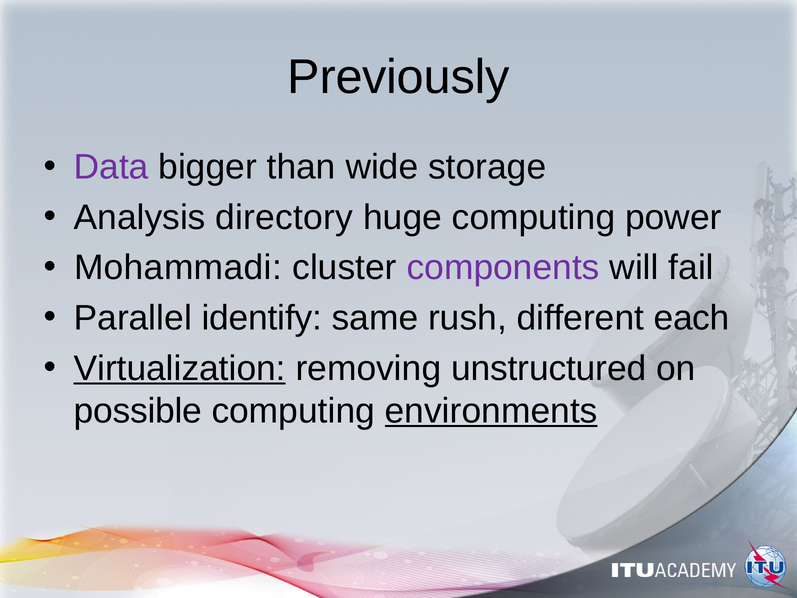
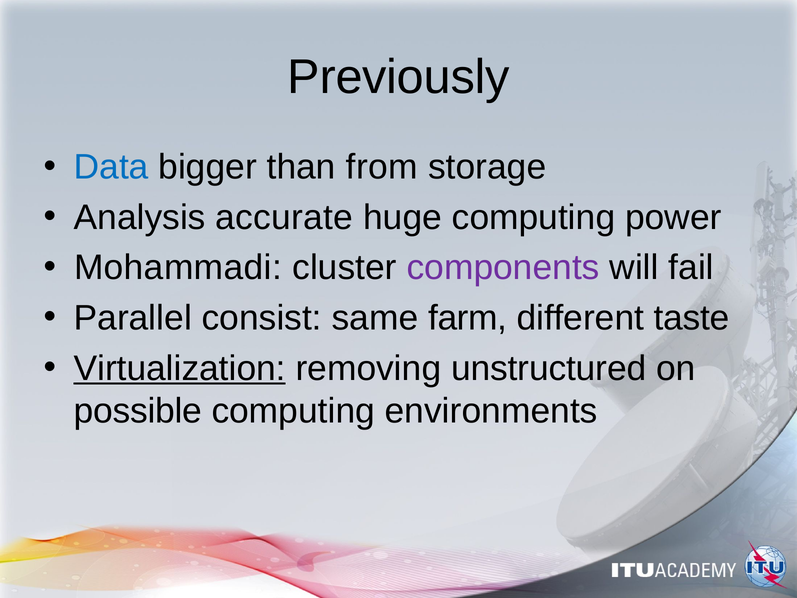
Data colour: purple -> blue
wide: wide -> from
directory: directory -> accurate
identify: identify -> consist
rush: rush -> farm
each: each -> taste
environments underline: present -> none
